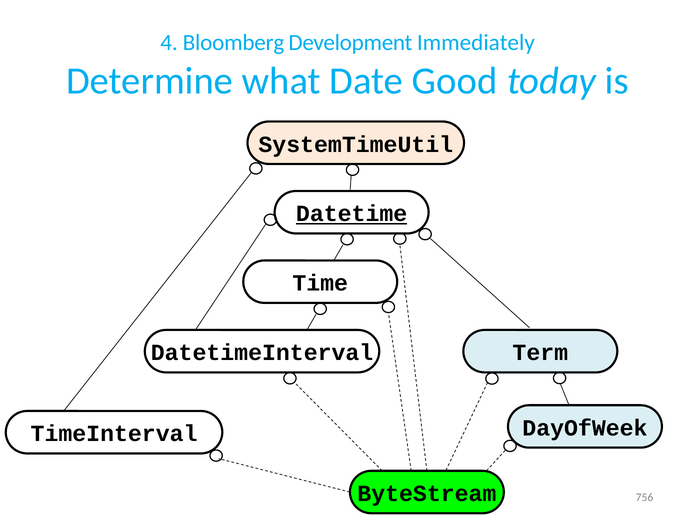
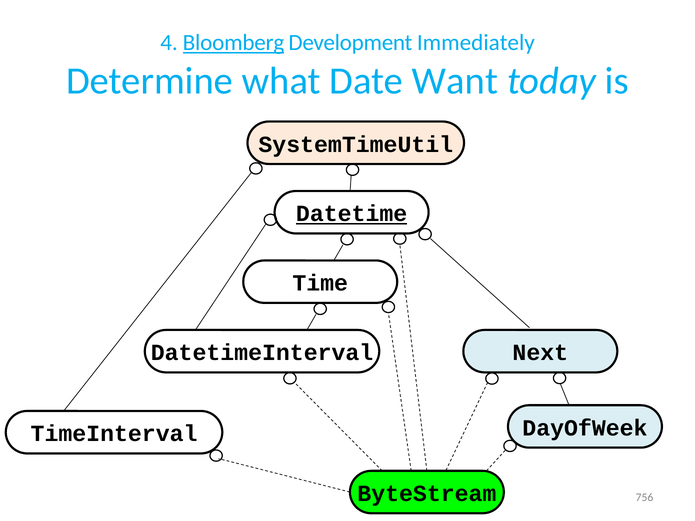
Bloomberg underline: none -> present
Good: Good -> Want
Term: Term -> Next
